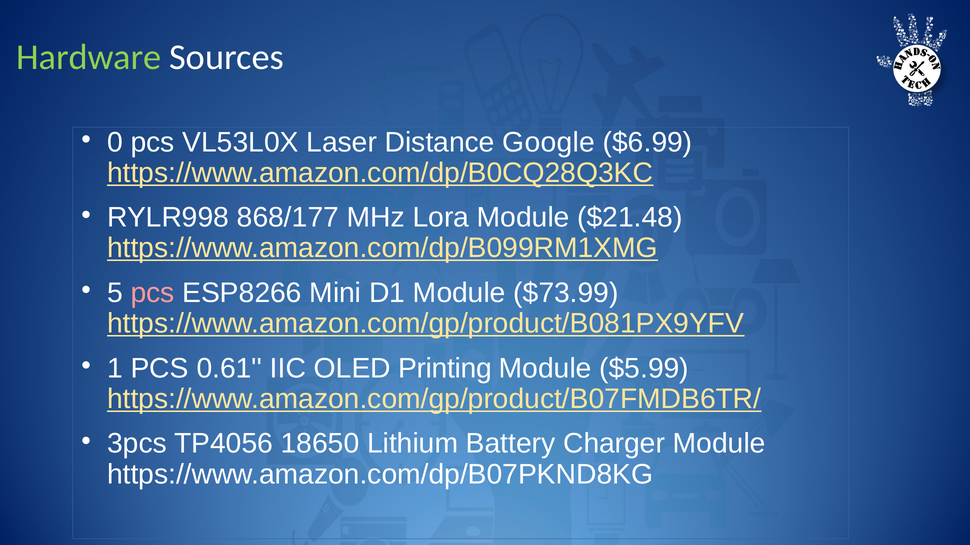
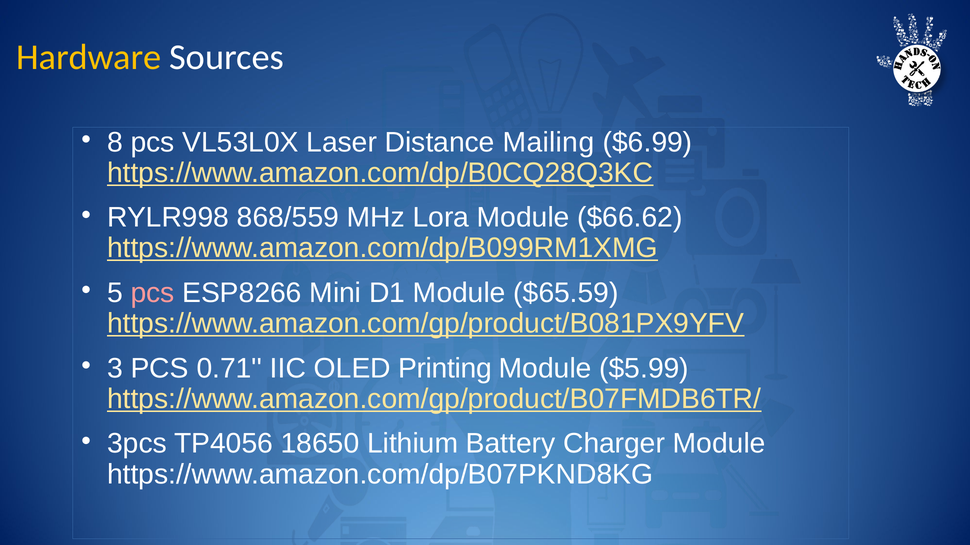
Hardware colour: light green -> yellow
0: 0 -> 8
Google: Google -> Mailing
868/177: 868/177 -> 868/559
$21.48: $21.48 -> $66.62
$73.99: $73.99 -> $65.59
1: 1 -> 3
0.61: 0.61 -> 0.71
